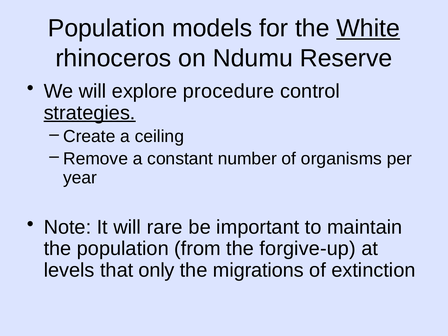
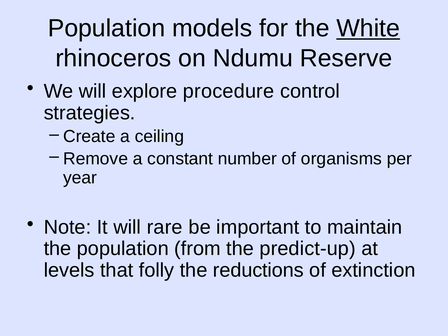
strategies underline: present -> none
forgive-up: forgive-up -> predict-up
only: only -> folly
migrations: migrations -> reductions
